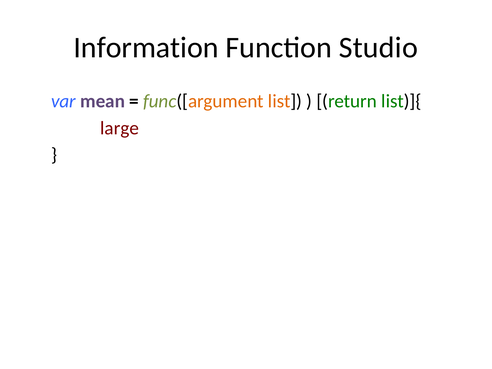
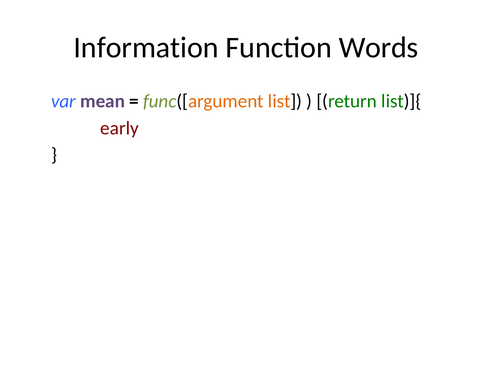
Studio: Studio -> Words
large: large -> early
